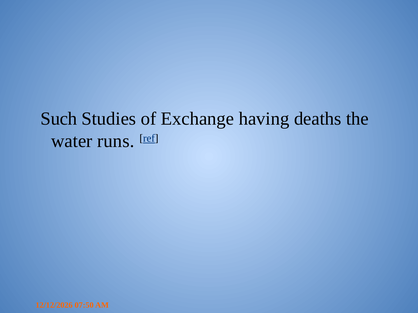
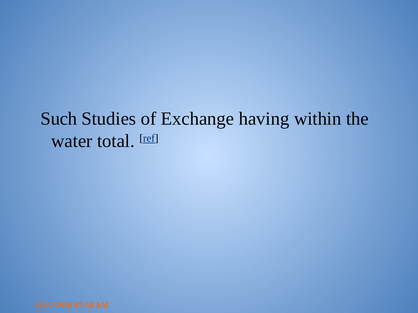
deaths: deaths -> within
runs: runs -> total
